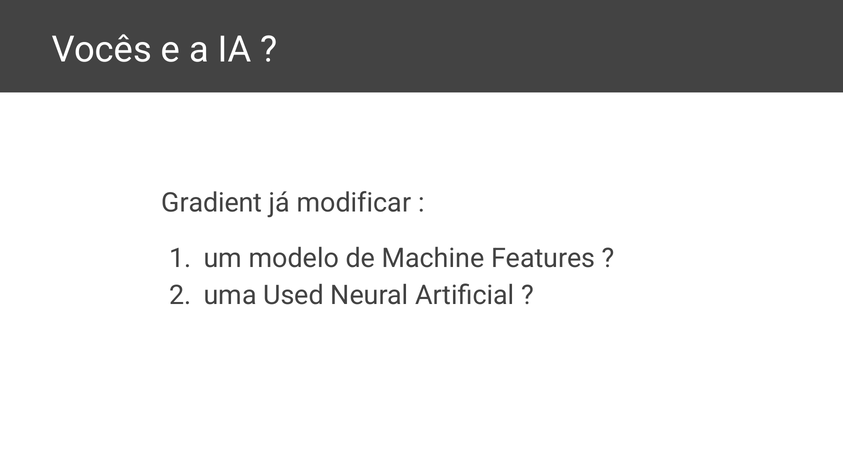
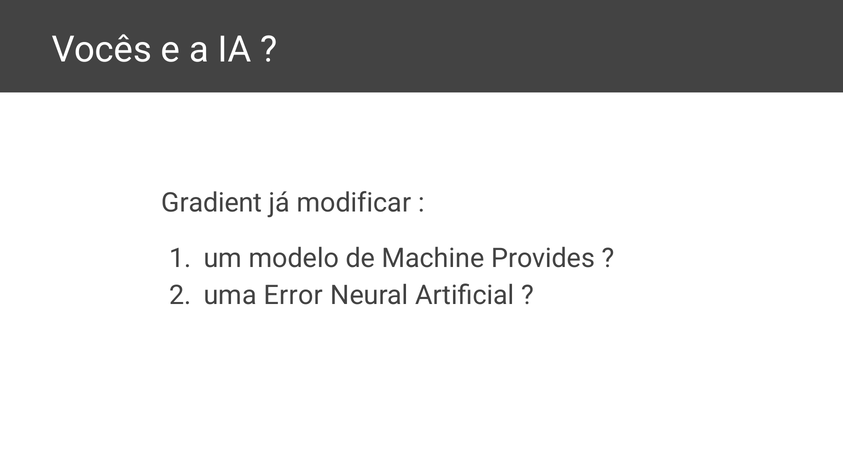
Features: Features -> Provides
Used: Used -> Error
